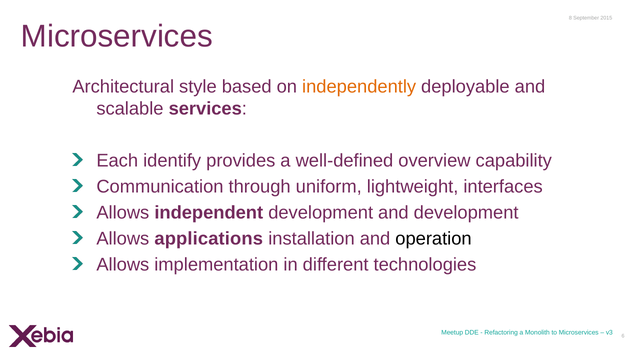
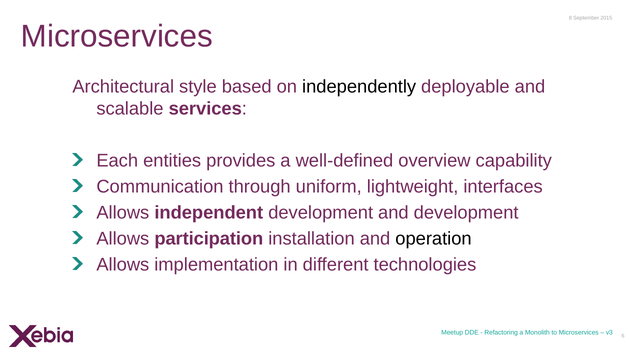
independently colour: orange -> black
identify: identify -> entities
applications: applications -> participation
